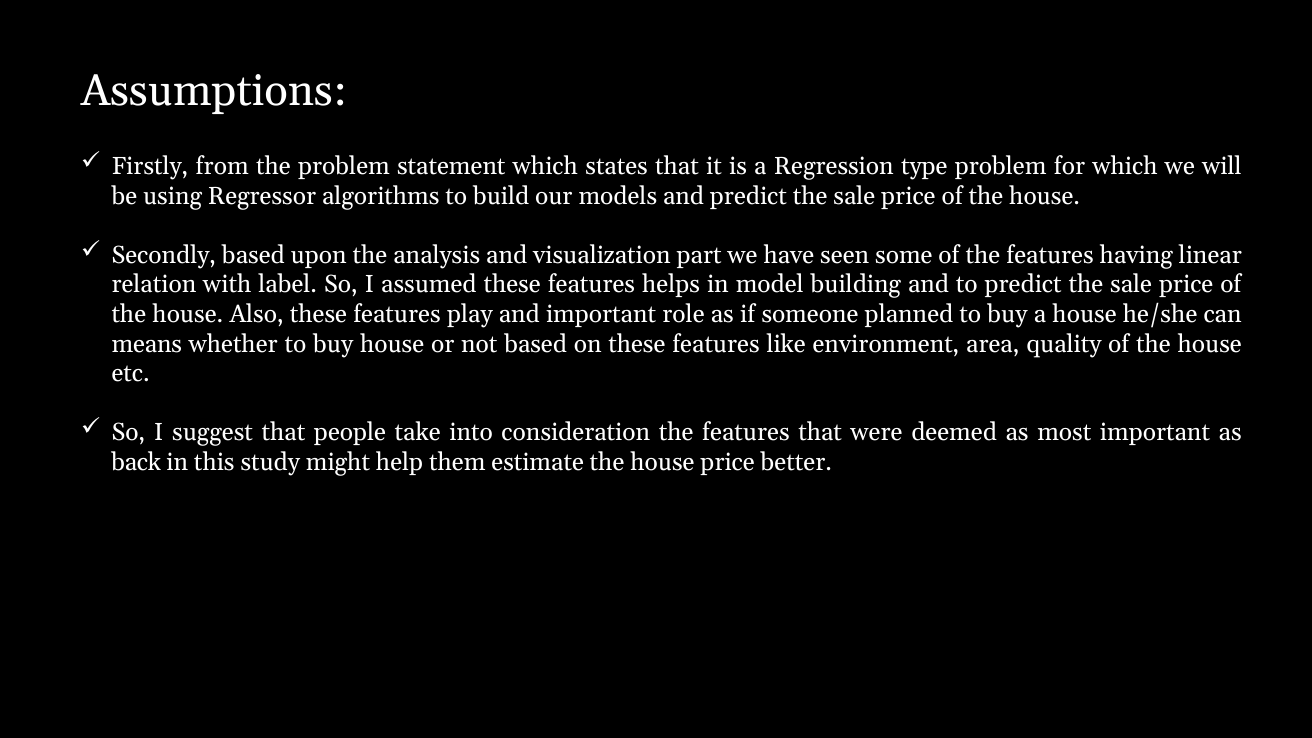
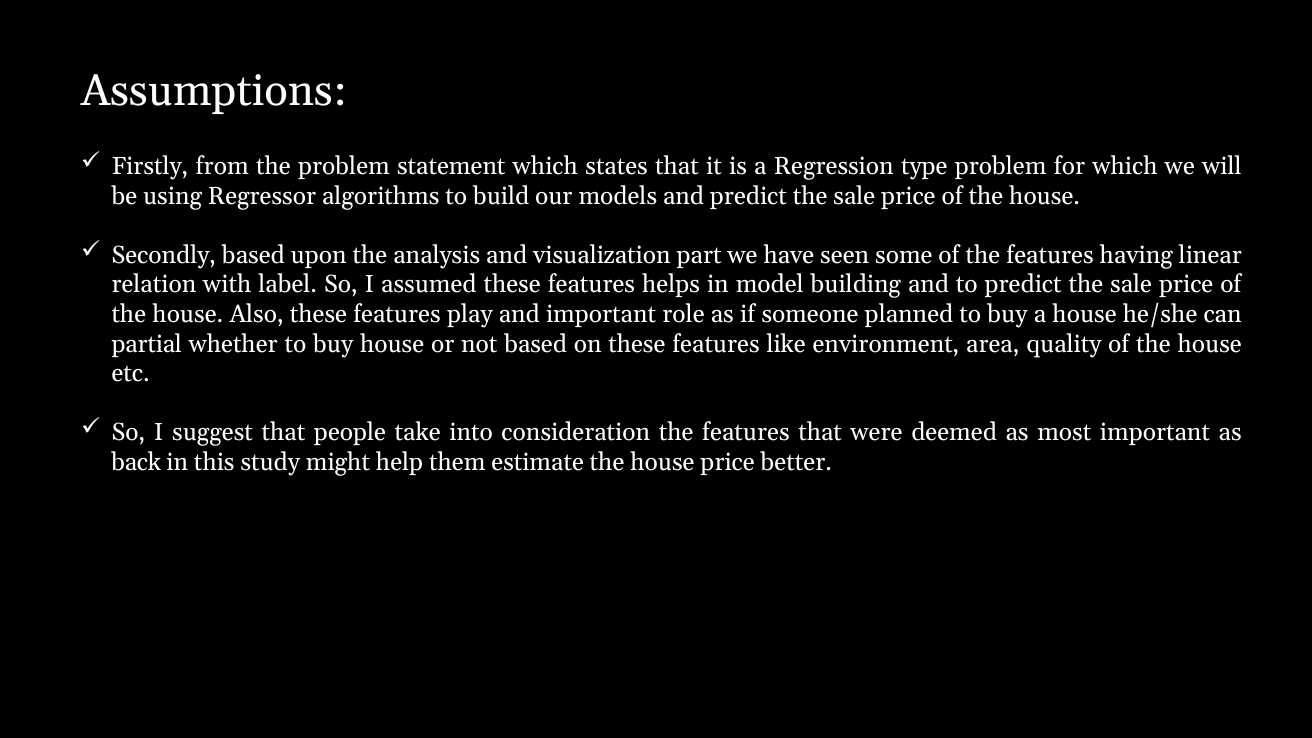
means: means -> partial
